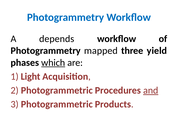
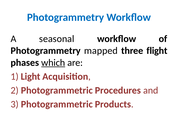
depends: depends -> seasonal
yield: yield -> flight
and underline: present -> none
